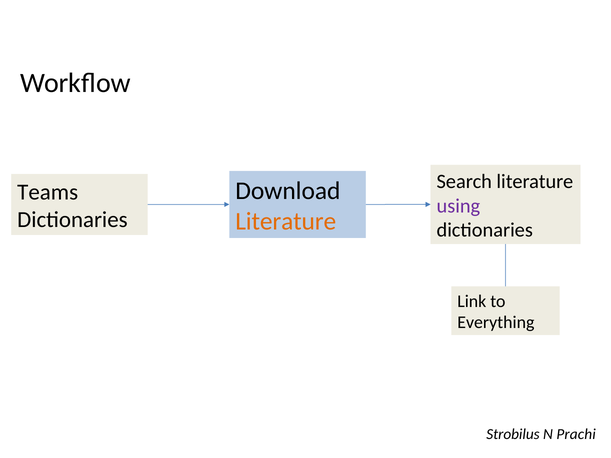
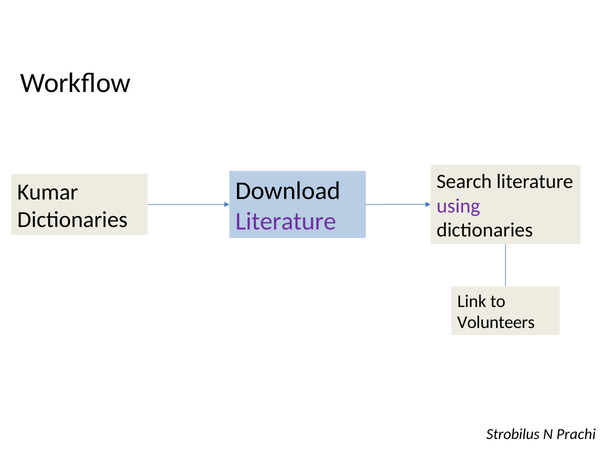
Teams: Teams -> Kumar
Literature at (286, 222) colour: orange -> purple
Everything: Everything -> Volunteers
